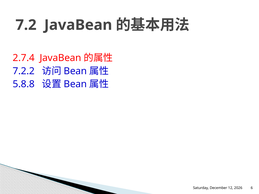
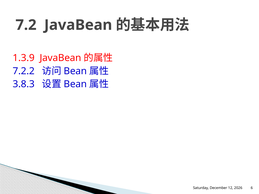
2.7.4: 2.7.4 -> 1.3.9
5.8.8: 5.8.8 -> 3.8.3
